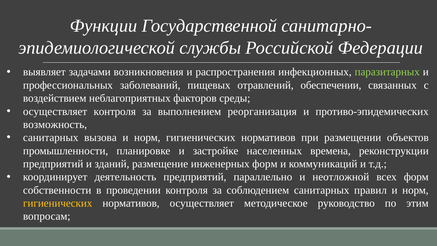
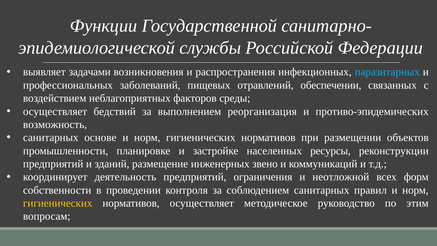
паразитарных colour: light green -> light blue
осуществляет контроля: контроля -> бедствий
вызова: вызова -> основе
времена: времена -> ресурсы
инженерных форм: форм -> звено
параллельно: параллельно -> ограничения
